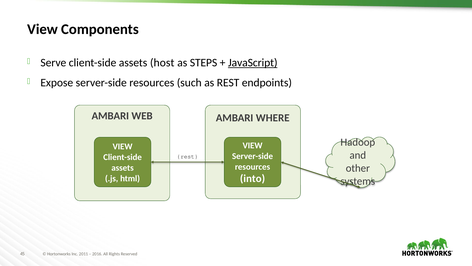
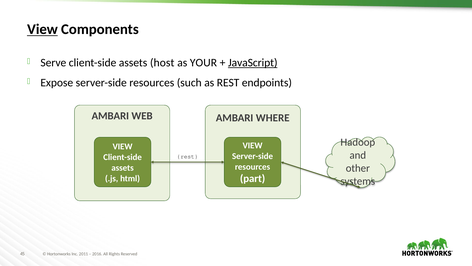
View at (42, 29) underline: none -> present
STEPS: STEPS -> YOUR
into: into -> part
